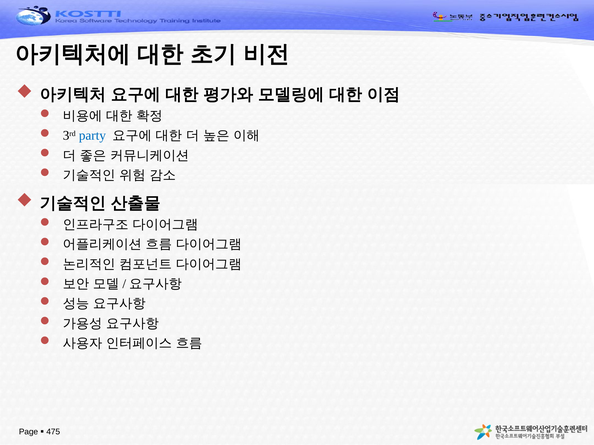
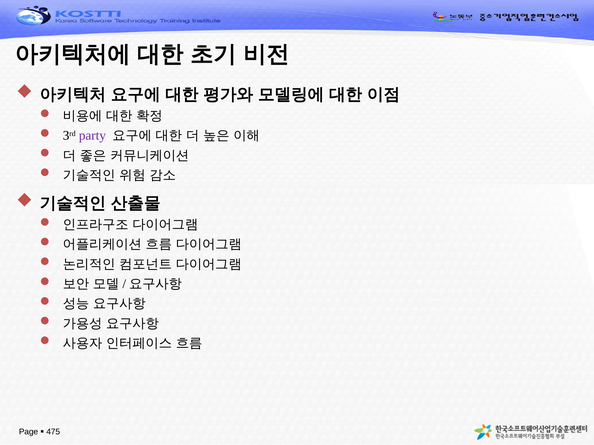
party colour: blue -> purple
